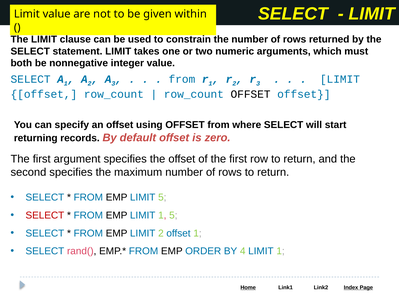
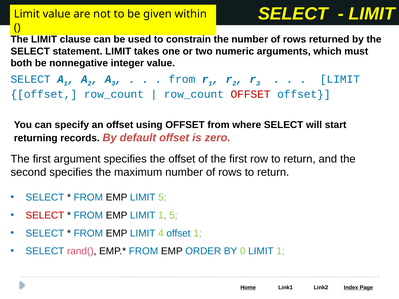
OFFSET at (251, 94) colour: black -> red
LIMIT 2: 2 -> 4
4: 4 -> 0
